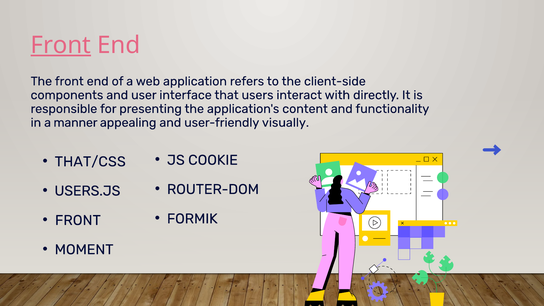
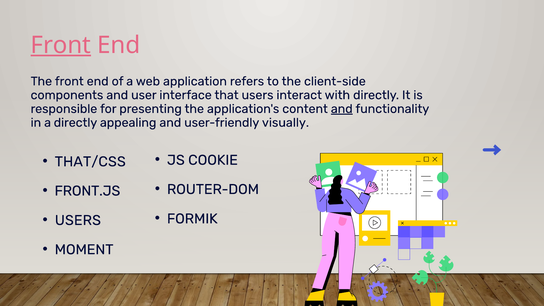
and at (342, 109) underline: none -> present
a manner: manner -> directly
USERS.JS: USERS.JS -> FRONT.JS
FRONT at (78, 220): FRONT -> USERS
